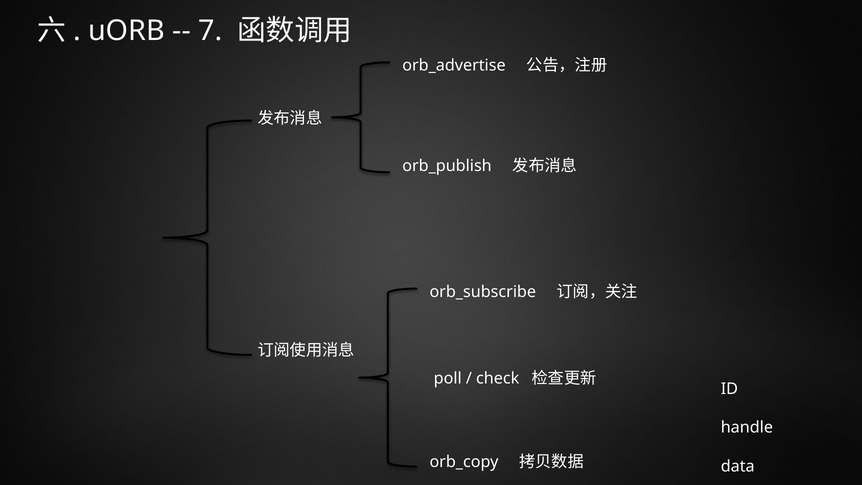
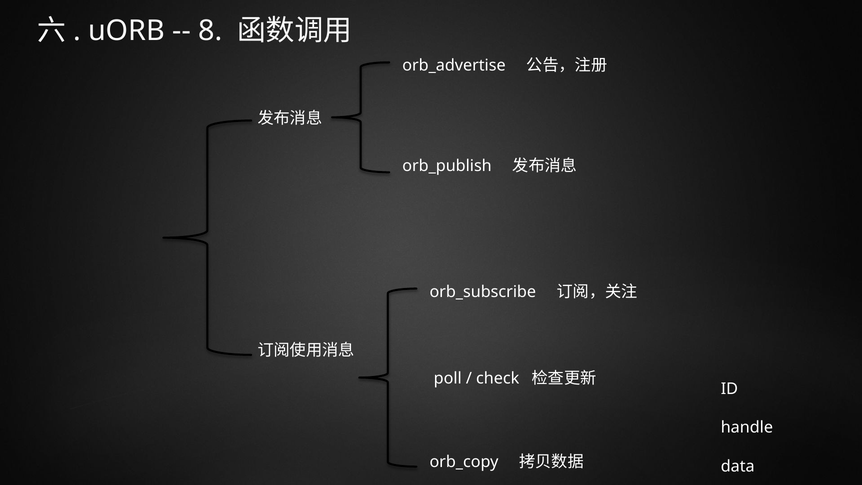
7: 7 -> 8
